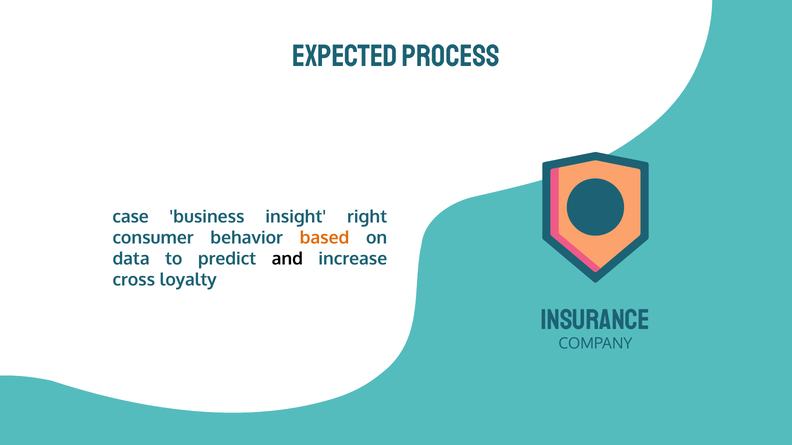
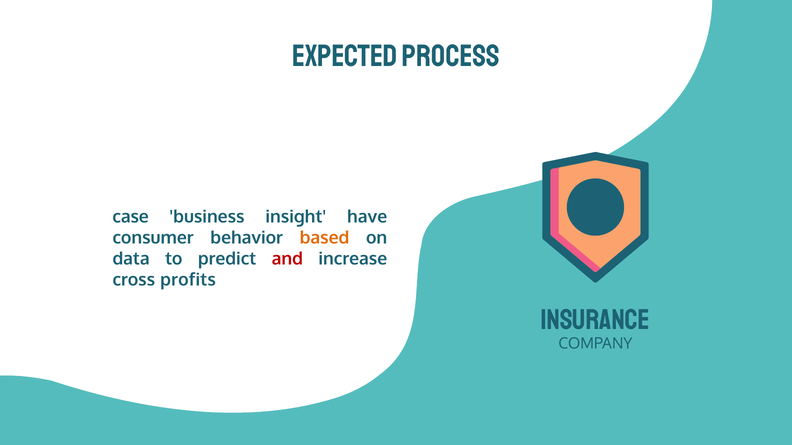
right: right -> have
and colour: black -> red
loyalty: loyalty -> profits
